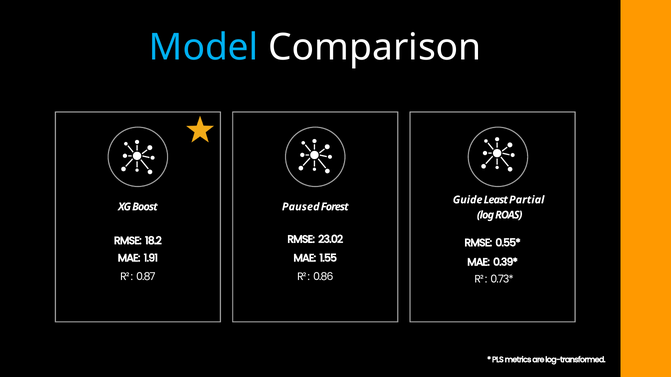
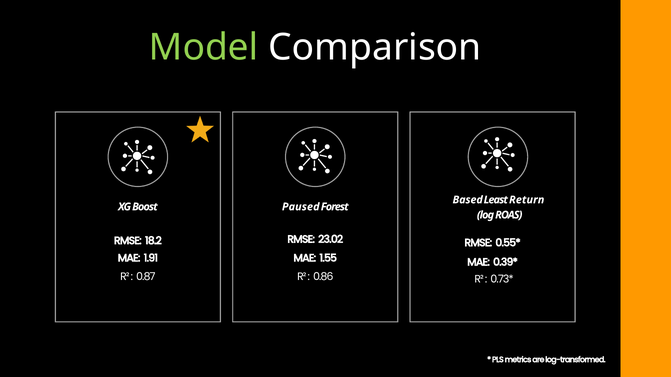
Model colour: light blue -> light green
Guide: Guide -> Based
Partial: Partial -> Return
